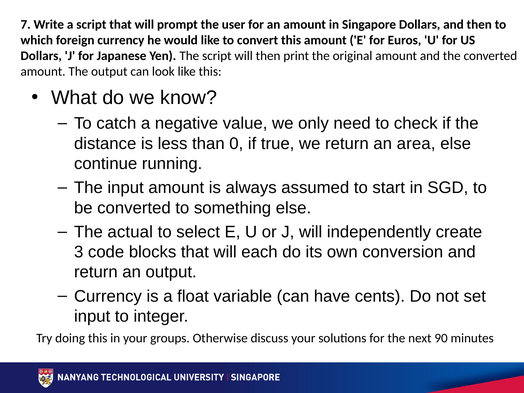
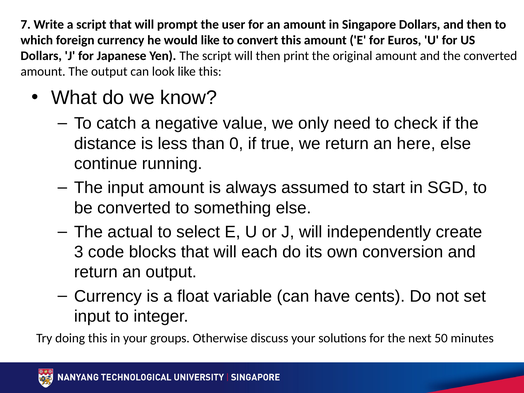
area: area -> here
90: 90 -> 50
